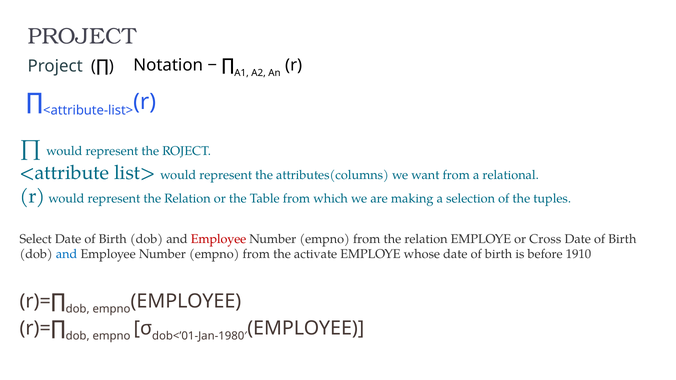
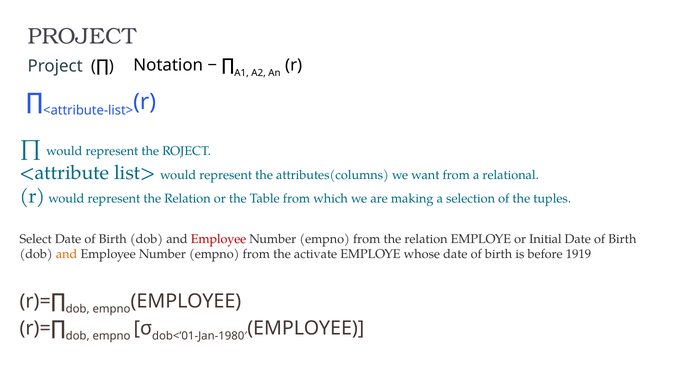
Cross: Cross -> Initial
and at (67, 254) colour: blue -> orange
1910: 1910 -> 1919
